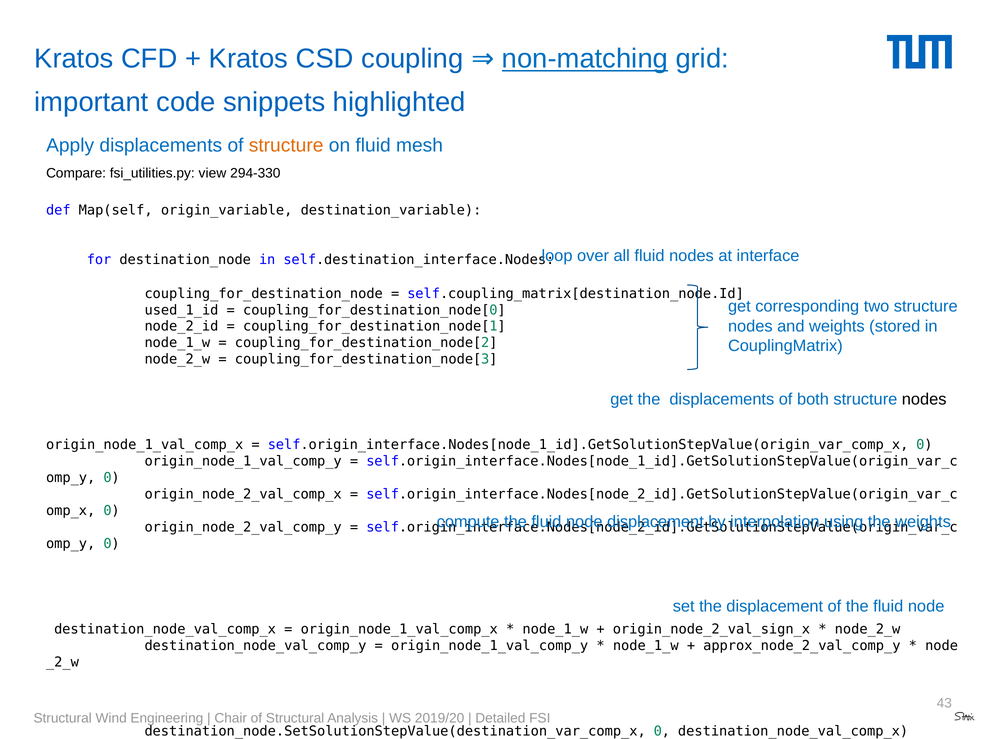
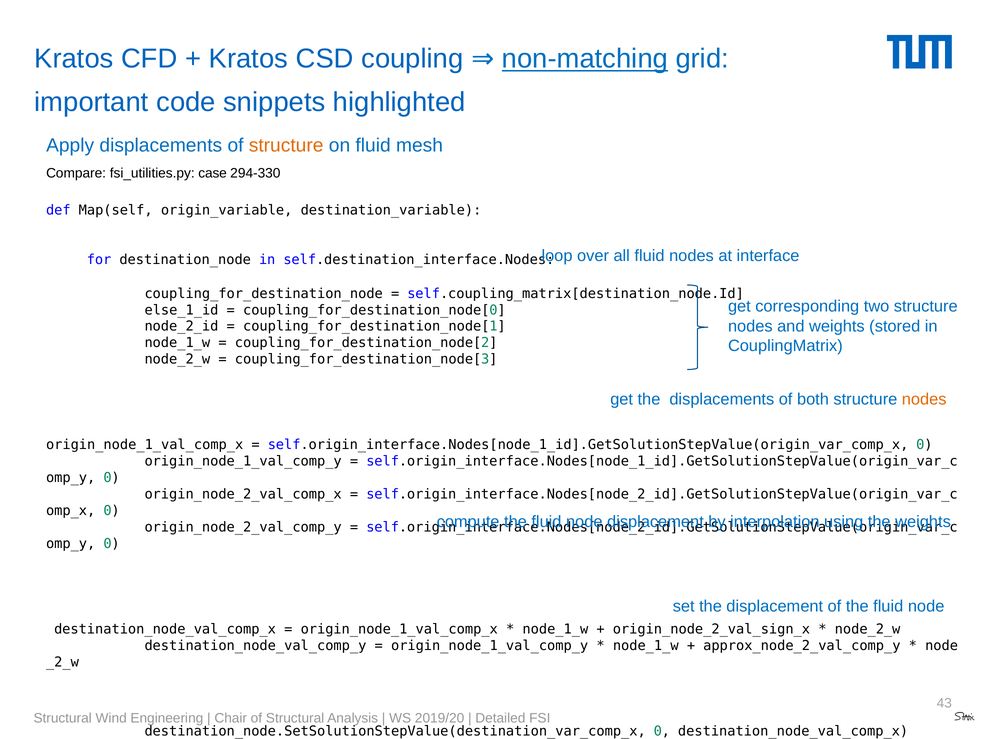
view: view -> case
used_1_id: used_1_id -> else_1_id
nodes at (924, 399) colour: black -> orange
